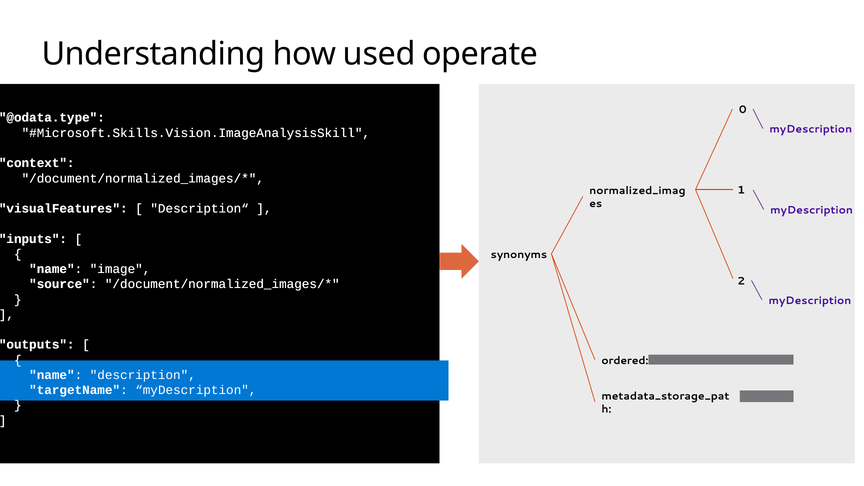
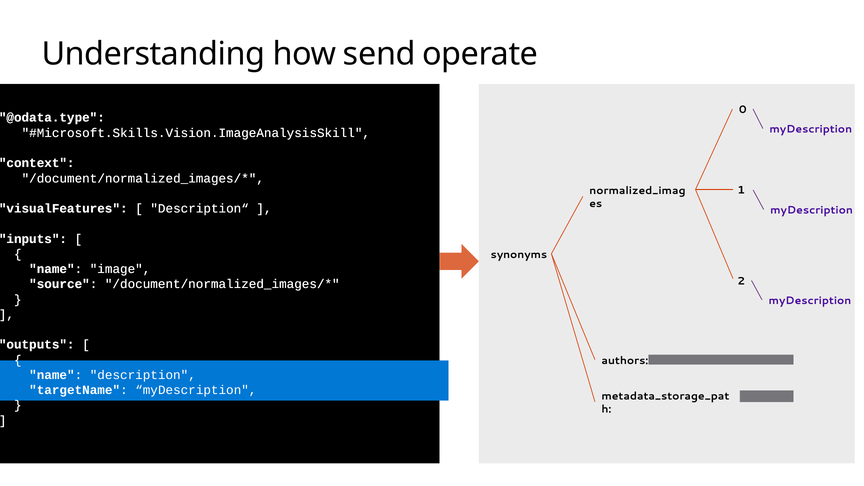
used: used -> send
ordered: ordered -> authors
